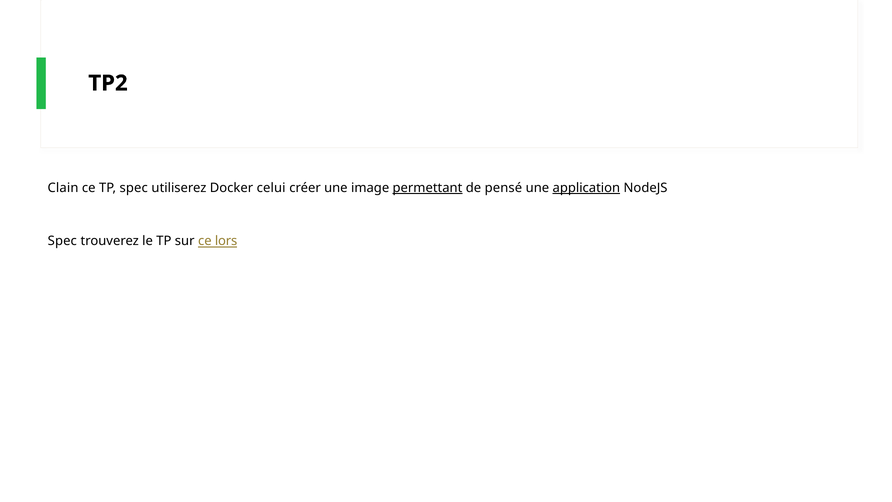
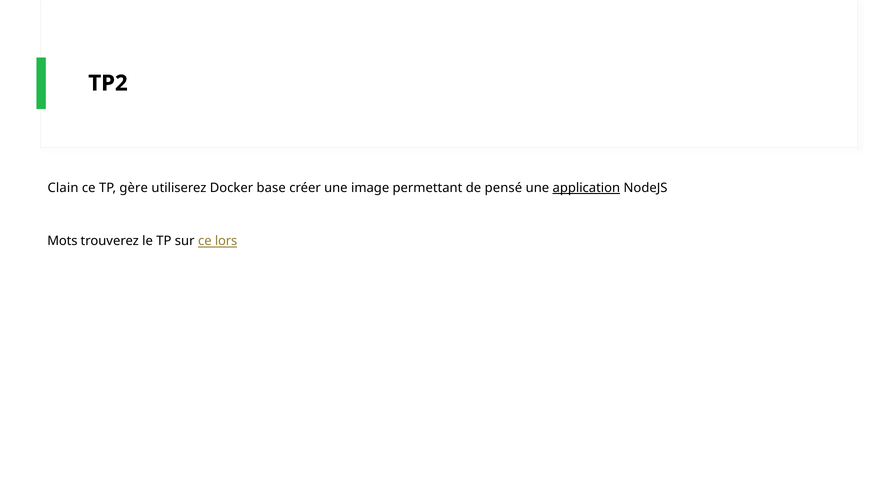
TP spec: spec -> gère
celui: celui -> base
permettant underline: present -> none
Spec at (62, 241): Spec -> Mots
